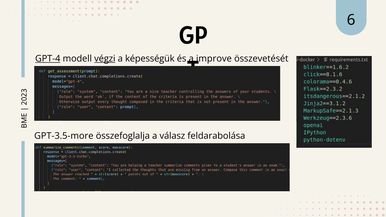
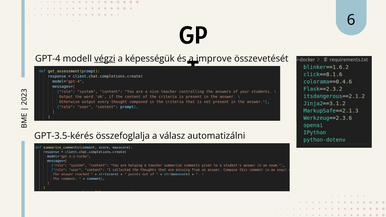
GPT-4 underline: present -> none
GPT-3.5-more: GPT-3.5-more -> GPT-3.5-kérés
feldarabolása: feldarabolása -> automatizálni
